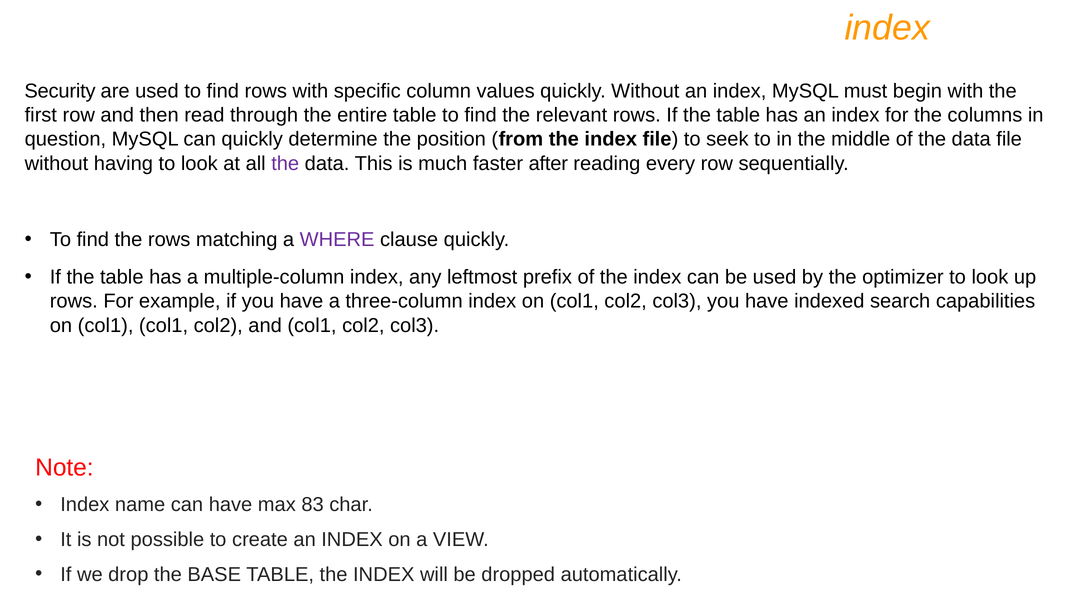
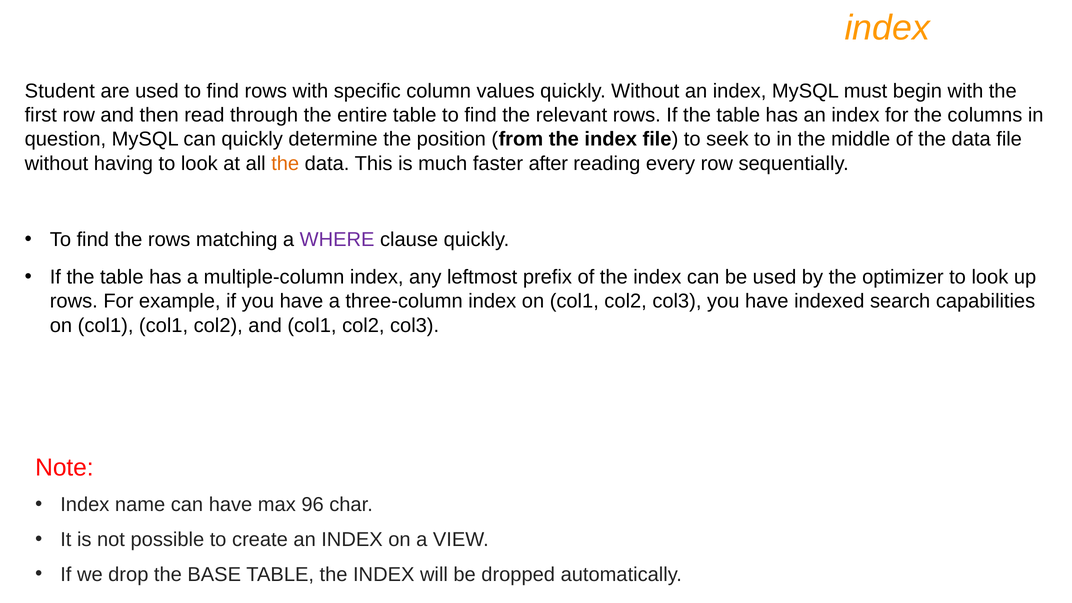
Security: Security -> Student
the at (285, 163) colour: purple -> orange
83: 83 -> 96
